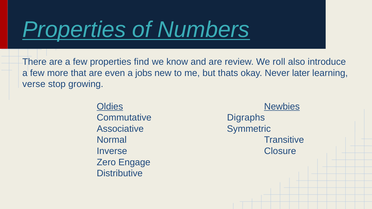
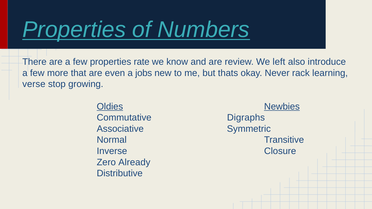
find: find -> rate
roll: roll -> left
later: later -> rack
Engage: Engage -> Already
